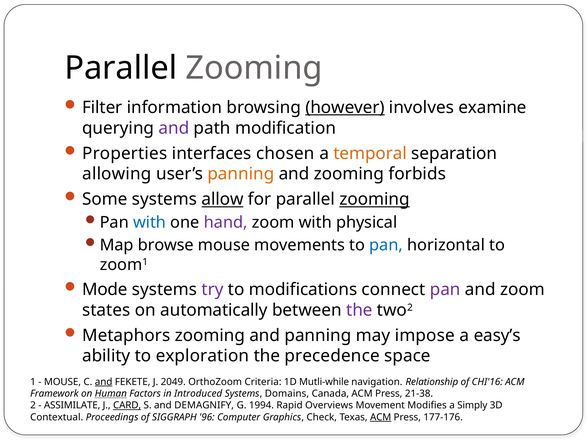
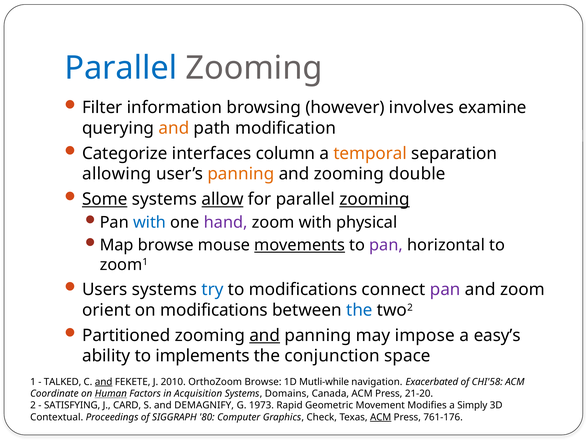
Parallel at (121, 68) colour: black -> blue
however underline: present -> none
and at (174, 128) colour: purple -> orange
Properties: Properties -> Categorize
chosen: chosen -> column
forbids: forbids -> double
Some underline: none -> present
movements underline: none -> present
pan at (386, 245) colour: blue -> purple
Mode: Mode -> Users
try colour: purple -> blue
states: states -> orient
on automatically: automatically -> modifications
the at (359, 310) colour: purple -> blue
Metaphors: Metaphors -> Partitioned
and at (265, 335) underline: none -> present
exploration: exploration -> implements
precedence: precedence -> conjunction
MOUSE at (63, 381): MOUSE -> TALKED
2049: 2049 -> 2010
OrthoZoom Criteria: Criteria -> Browse
Relationship: Relationship -> Exacerbated
CHI'16: CHI'16 -> CHI'58
Framework: Framework -> Coordinate
Introduced: Introduced -> Acquisition
21-38: 21-38 -> 21-20
ASSIMILATE: ASSIMILATE -> SATISFYING
CARD underline: present -> none
1994: 1994 -> 1973
Overviews: Overviews -> Geometric
96: 96 -> 80
177-176: 177-176 -> 761-176
